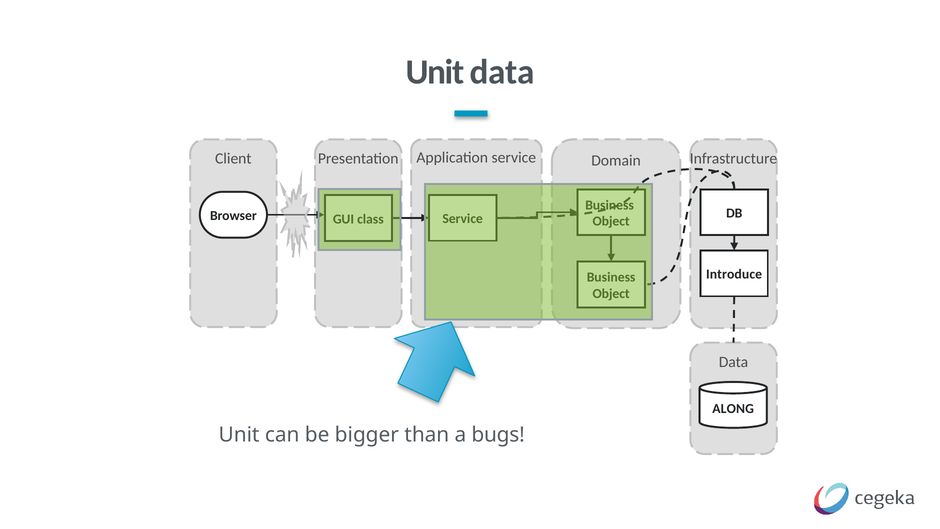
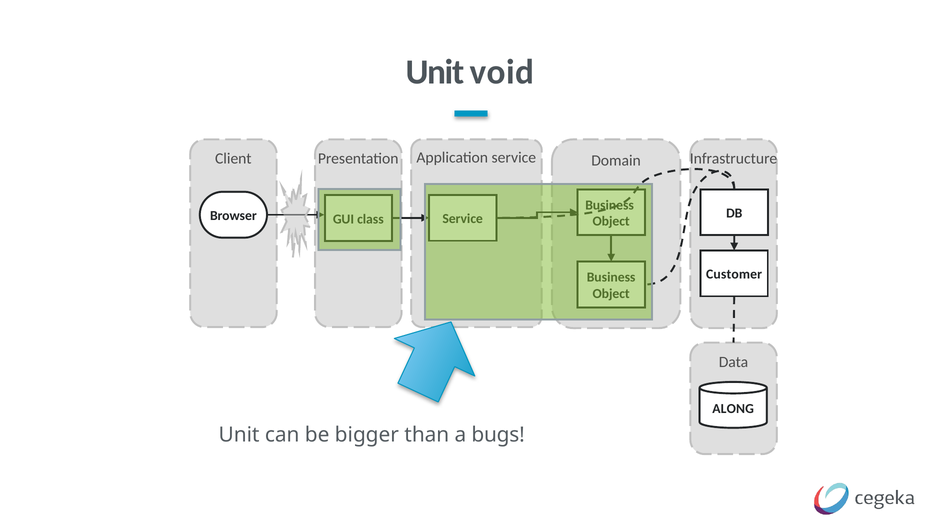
Unit data: data -> void
Introduce: Introduce -> Customer
